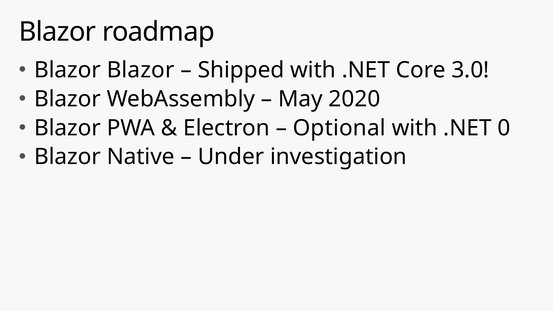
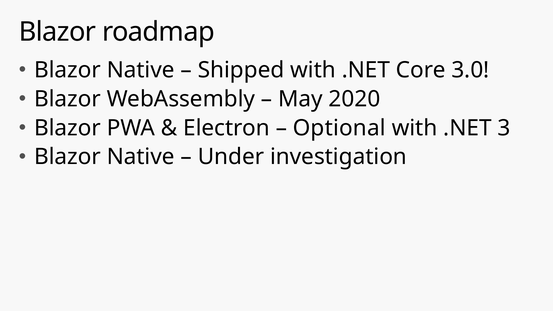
Blazor at (141, 70): Blazor -> Native
0: 0 -> 3
